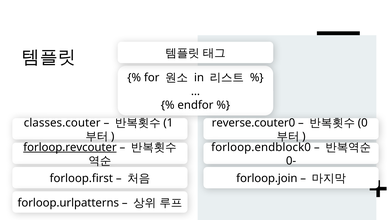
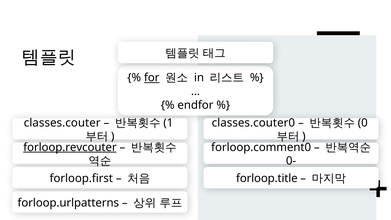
for underline: none -> present
reverse.couter0: reverse.couter0 -> classes.couter0
forloop.endblock0: forloop.endblock0 -> forloop.comment0
forloop.join: forloop.join -> forloop.title
